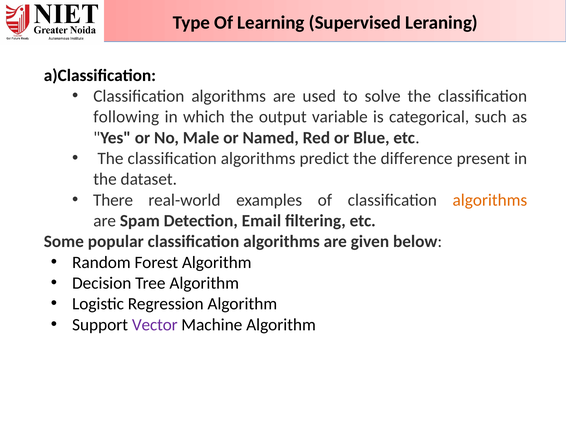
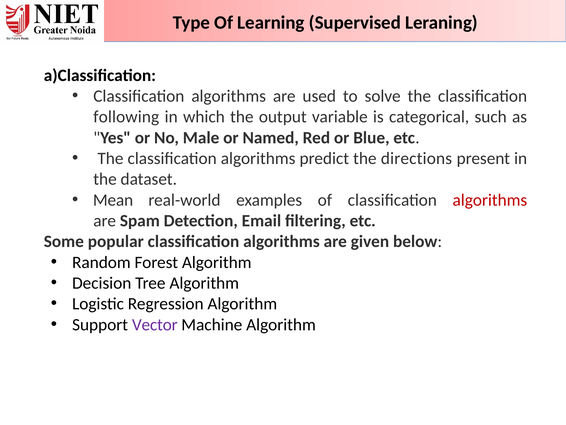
difference: difference -> directions
There: There -> Mean
algorithms at (490, 200) colour: orange -> red
